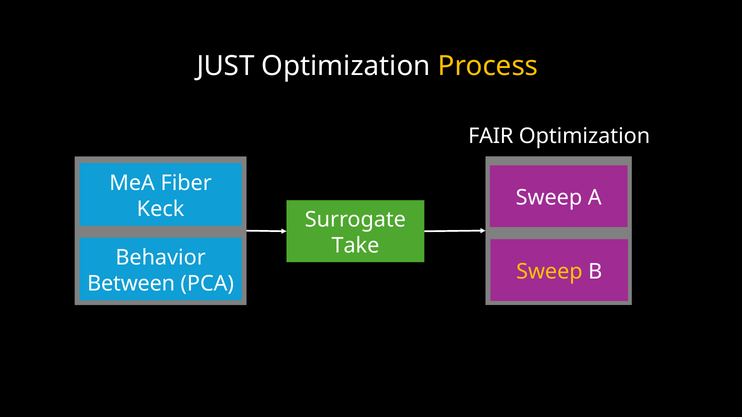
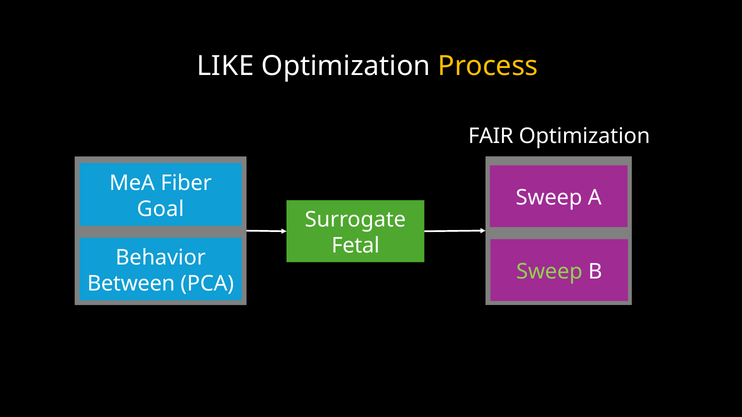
JUST: JUST -> LIKE
Keck: Keck -> Goal
Take: Take -> Fetal
Sweep at (549, 272) colour: yellow -> light green
